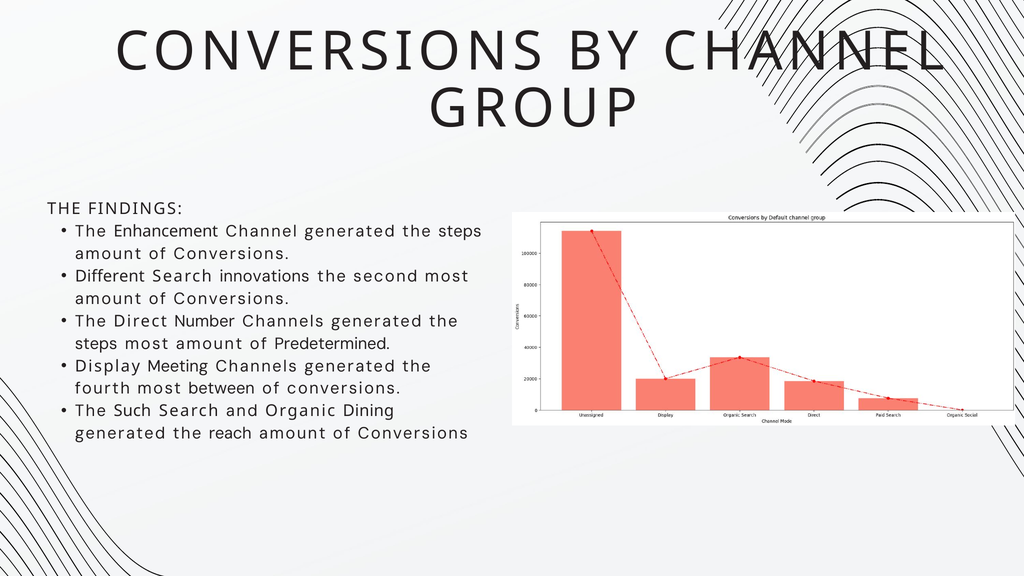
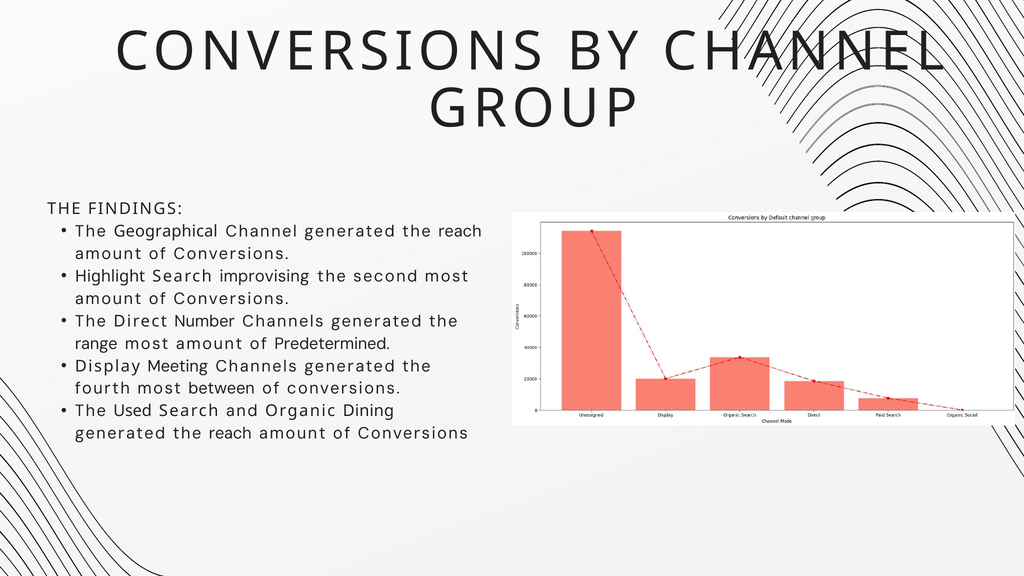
Enhancement: Enhancement -> Geographical
Channel generated the steps: steps -> reach
Different: Different -> Highlight
innovations: innovations -> improvising
steps at (96, 344): steps -> range
Such: Such -> Used
